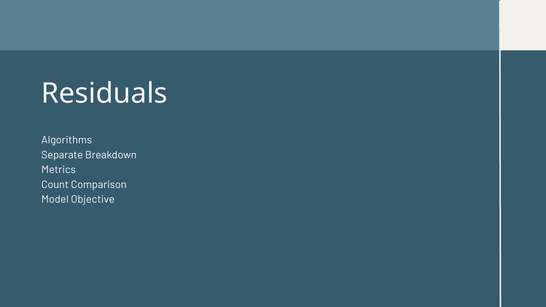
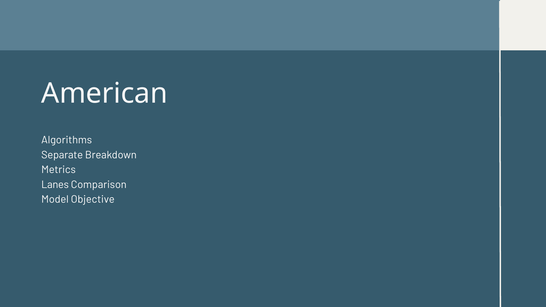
Residuals: Residuals -> American
Count: Count -> Lanes
